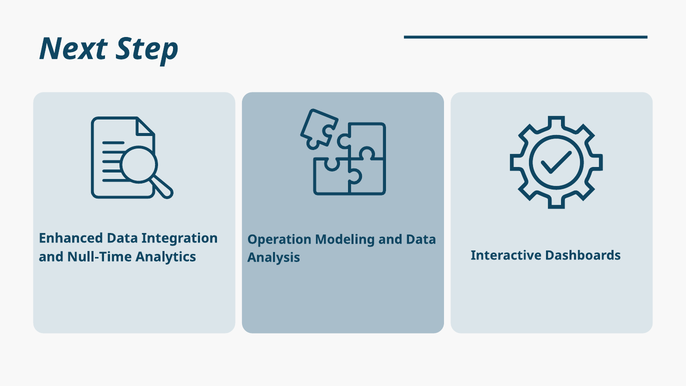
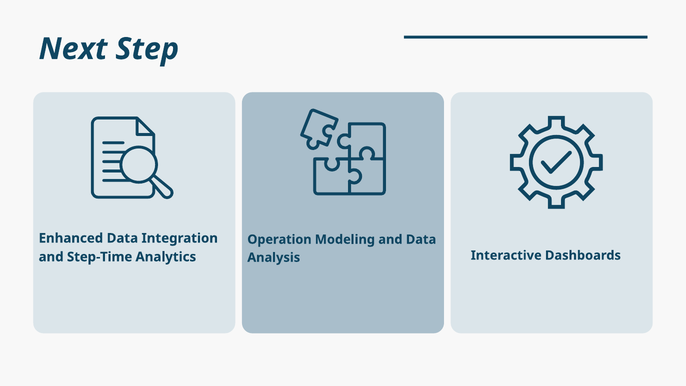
Null-Time: Null-Time -> Step-Time
